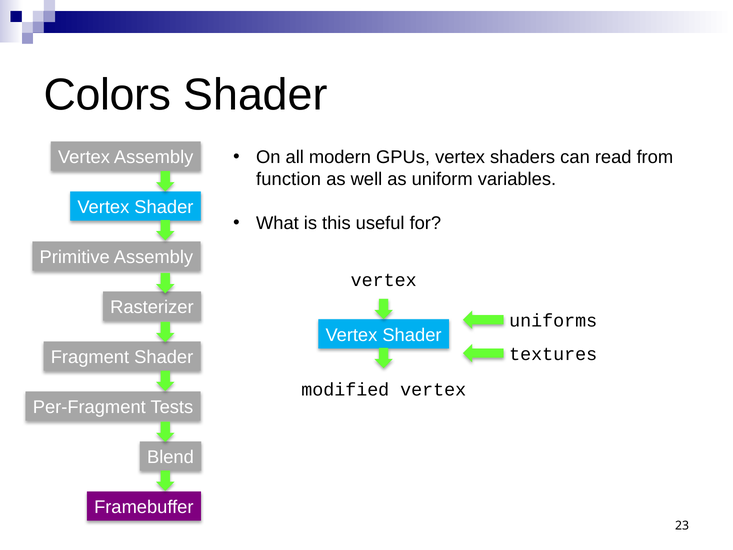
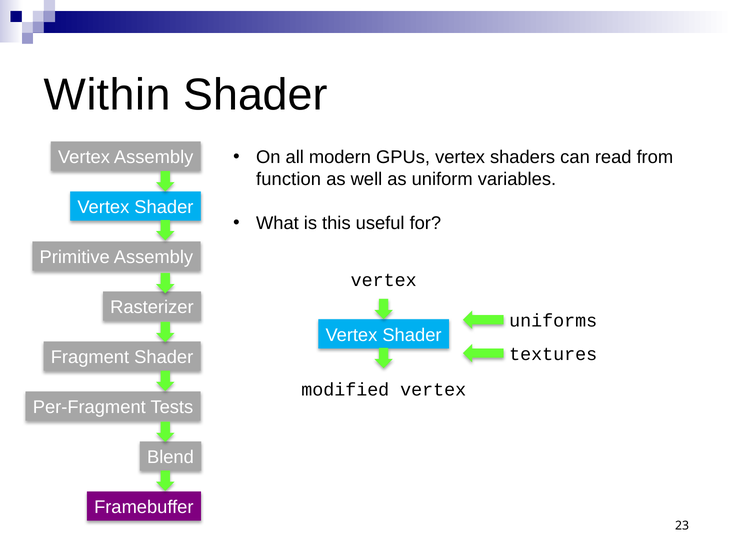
Colors: Colors -> Within
